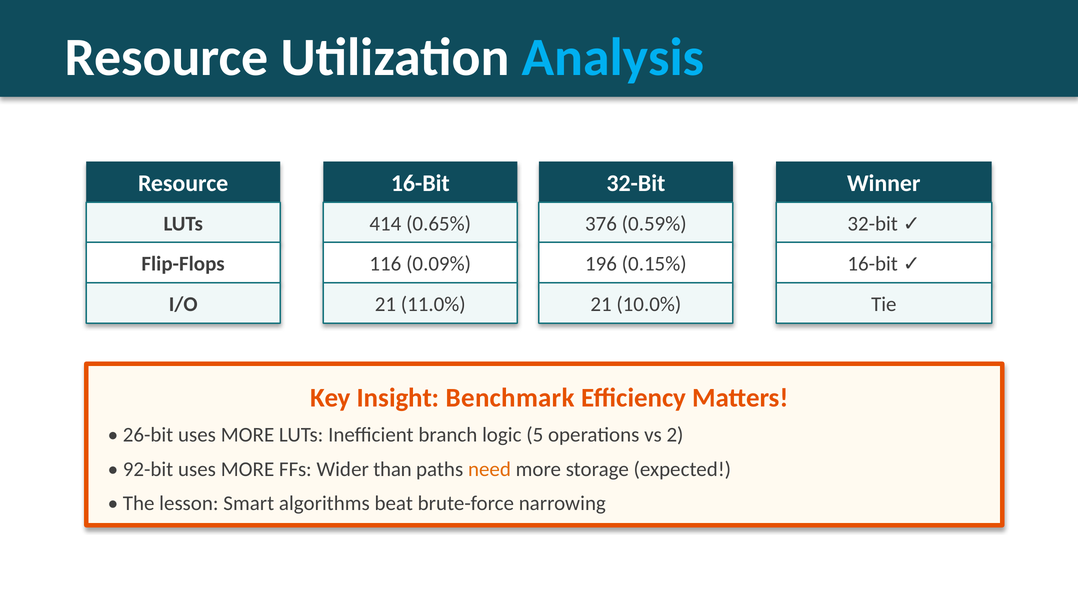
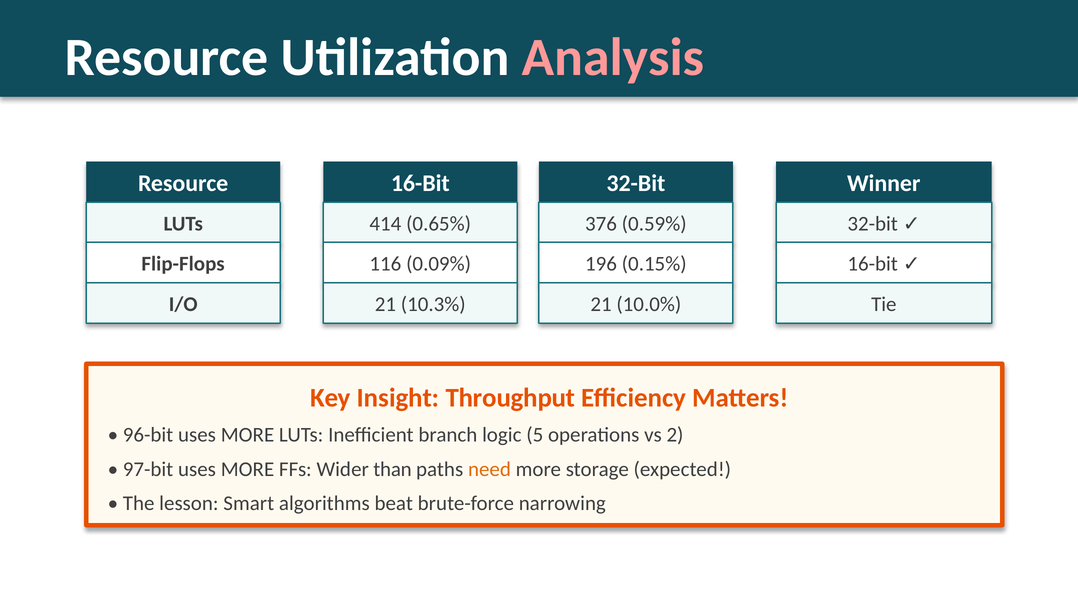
Analysis colour: light blue -> pink
11.0%: 11.0% -> 10.3%
Benchmark: Benchmark -> Throughput
26-bit: 26-bit -> 96-bit
92-bit: 92-bit -> 97-bit
